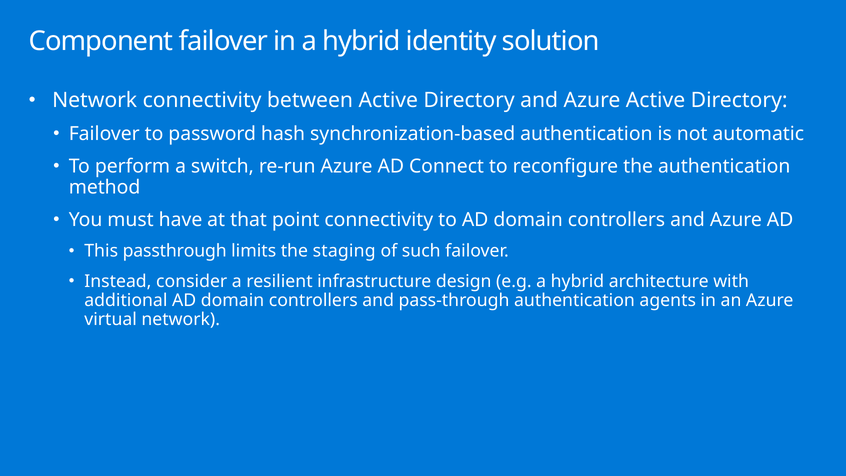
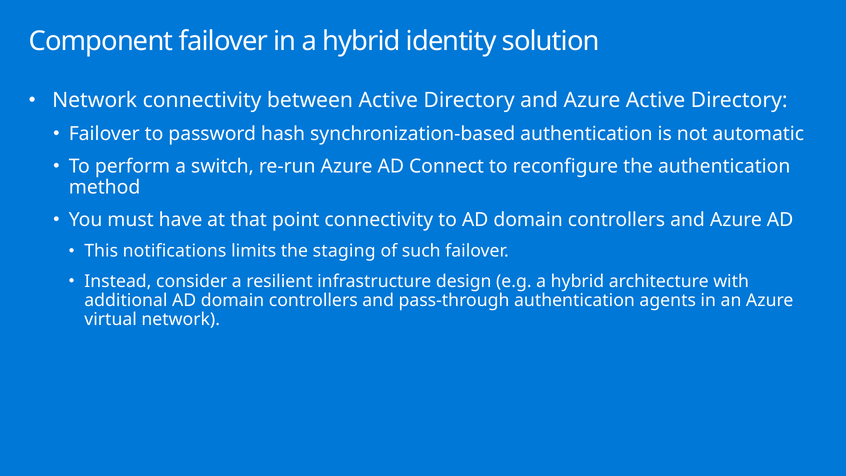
passthrough: passthrough -> notifications
